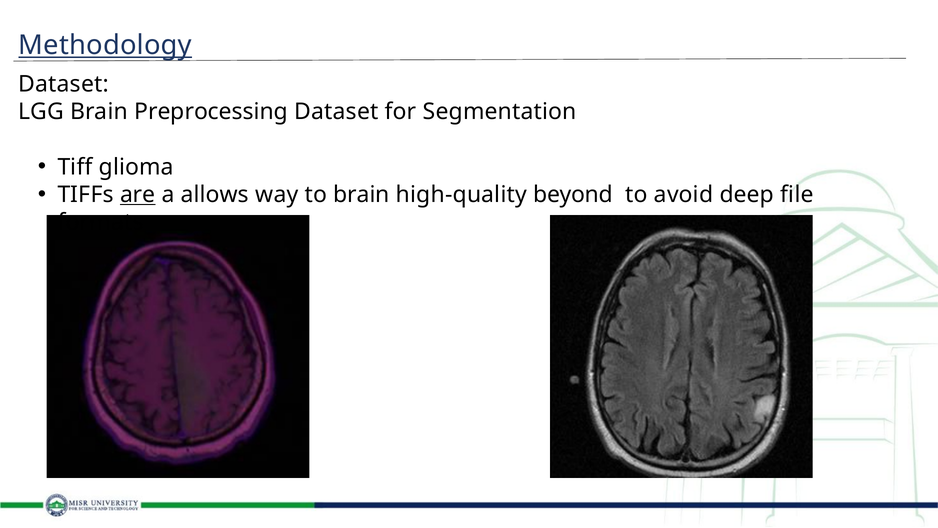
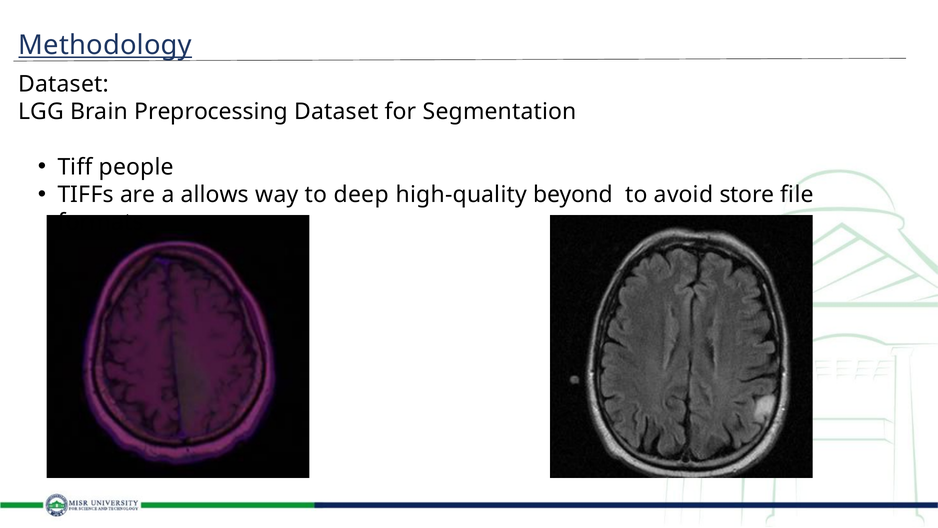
glioma: glioma -> people
are underline: present -> none
to brain: brain -> deep
deep: deep -> store
